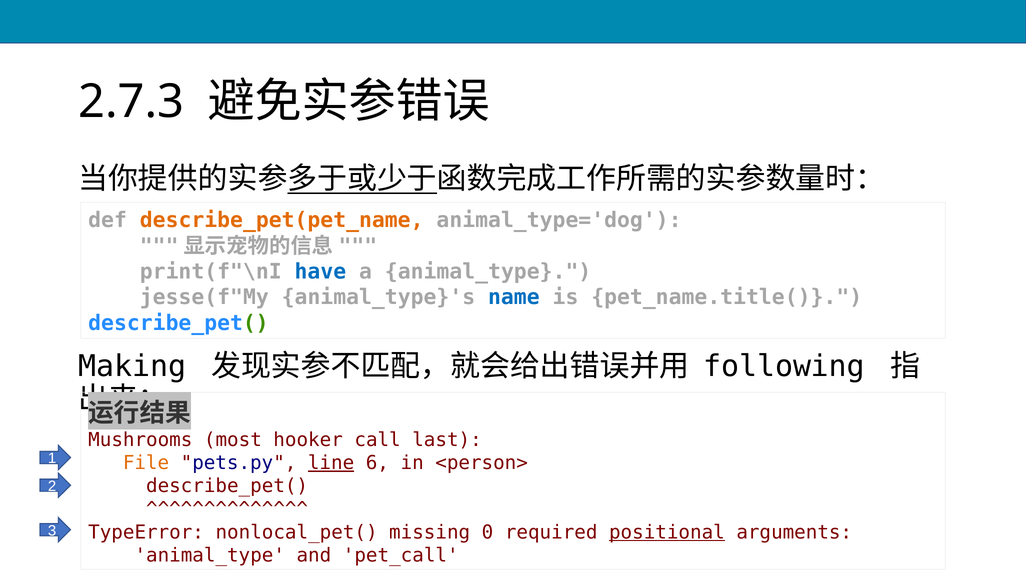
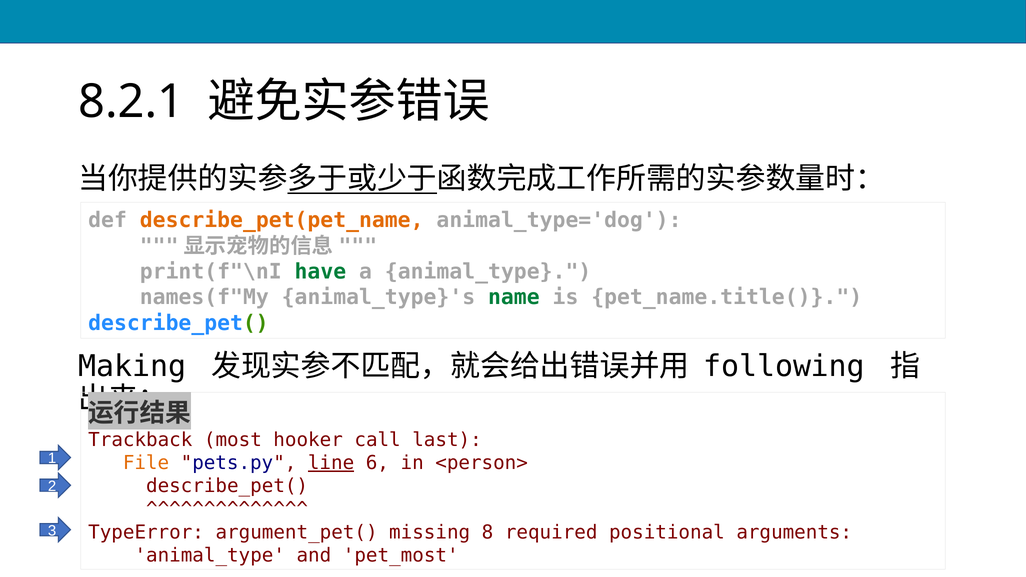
2.7.3: 2.7.3 -> 8.2.1
have colour: blue -> green
jesse(f"My: jesse(f"My -> names(f"My
name colour: blue -> green
Mushrooms: Mushrooms -> Trackback
nonlocal_pet(: nonlocal_pet( -> argument_pet(
0: 0 -> 8
positional underline: present -> none
pet_call: pet_call -> pet_most
